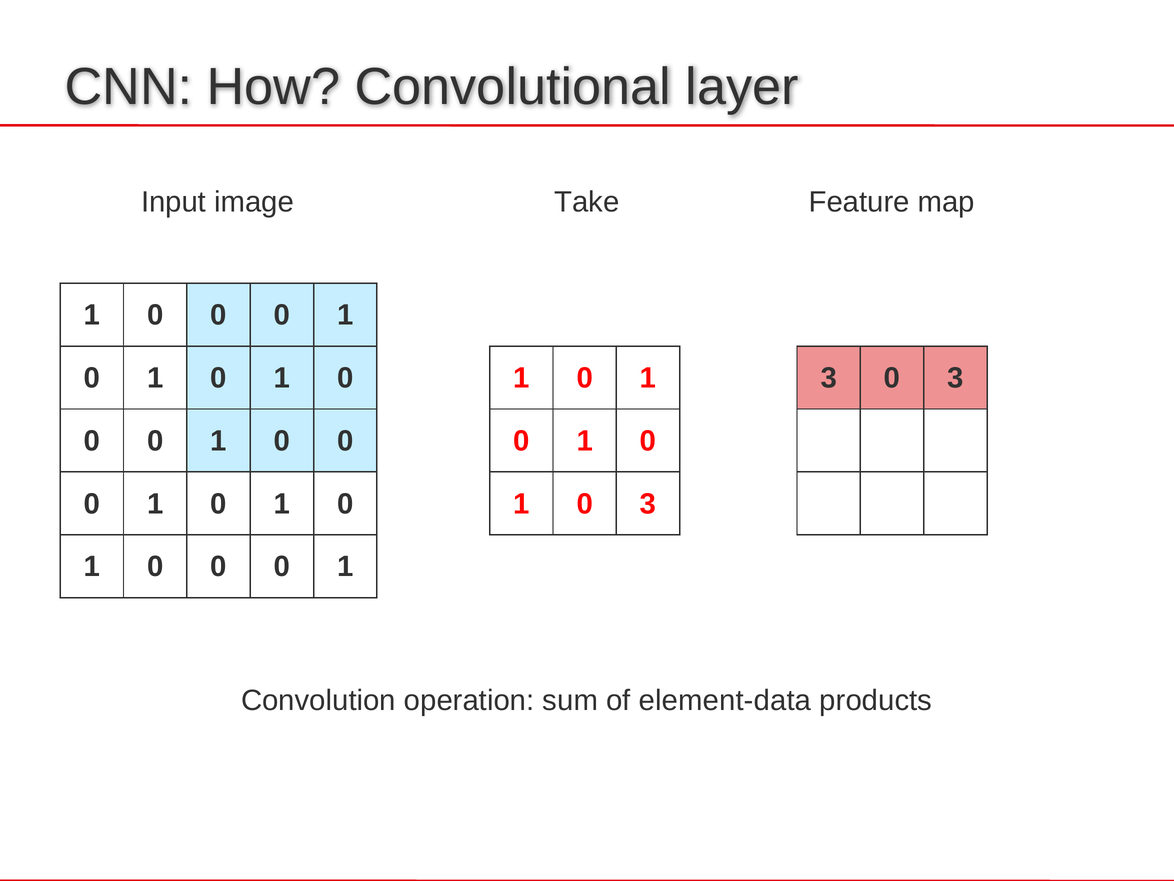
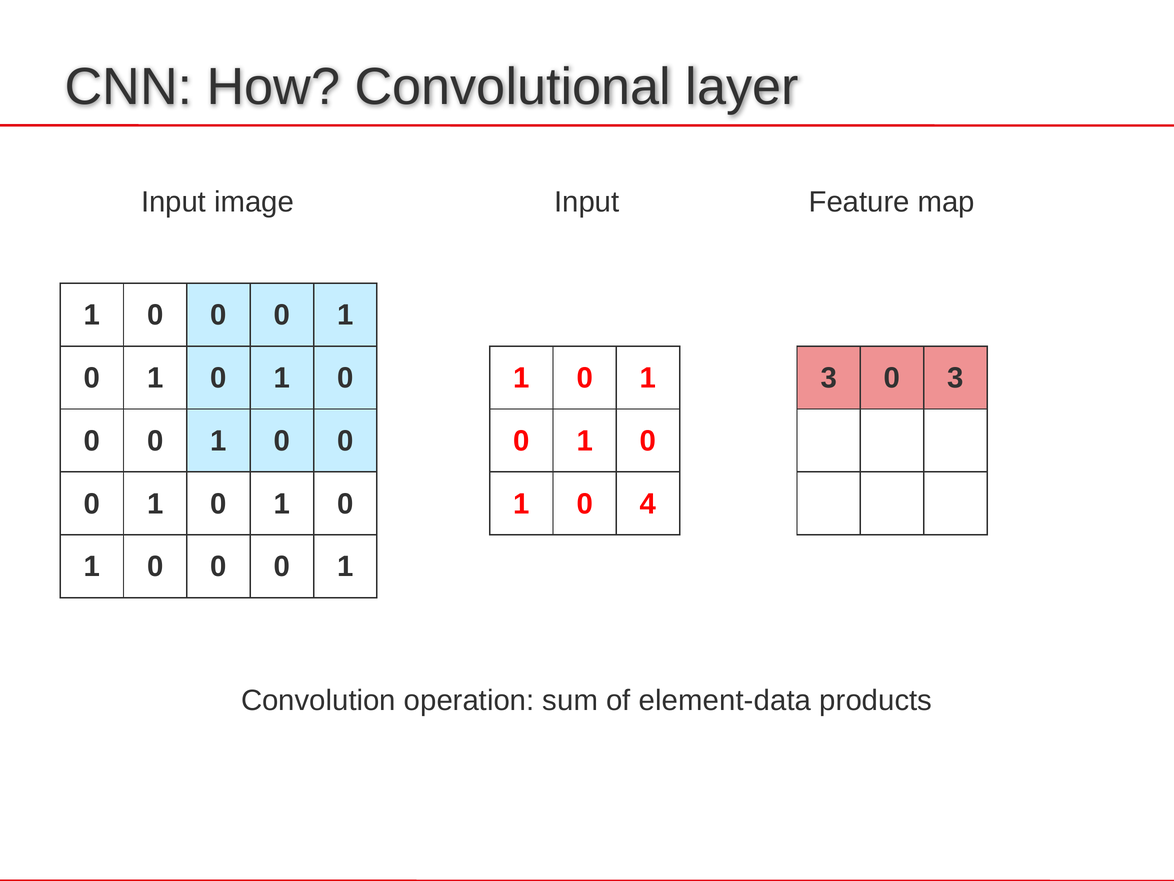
Take at (587, 202): Take -> Input
1 0 3: 3 -> 4
